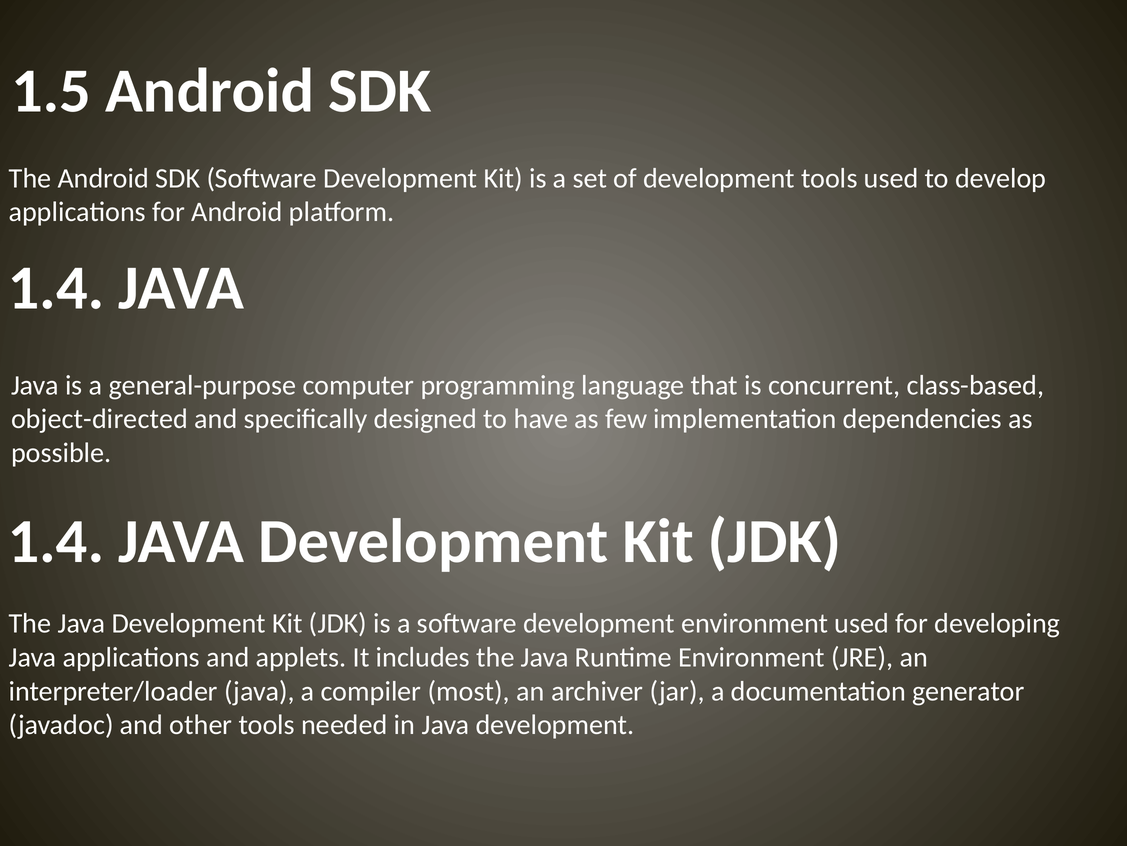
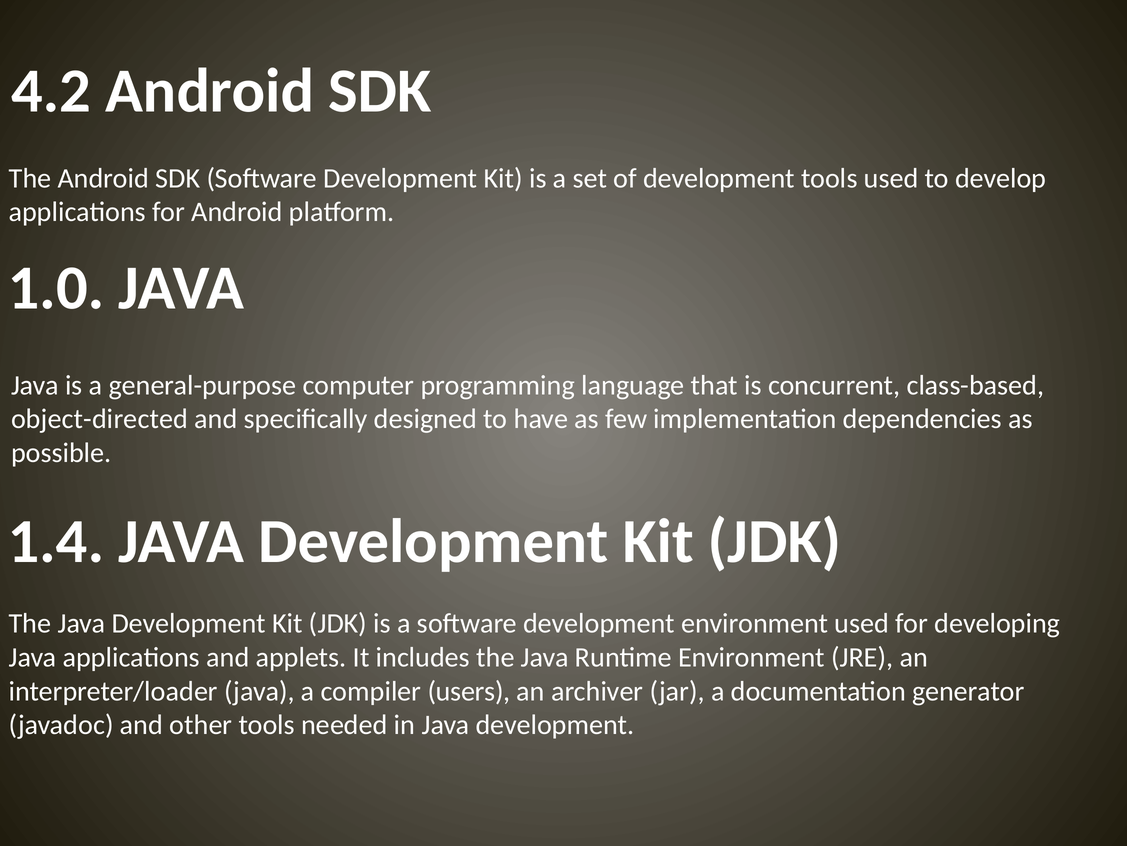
1.5: 1.5 -> 4.2
1.4 at (56, 288): 1.4 -> 1.0
most: most -> users
